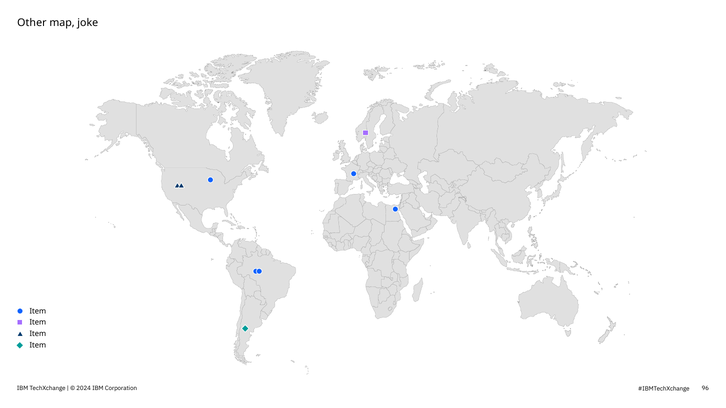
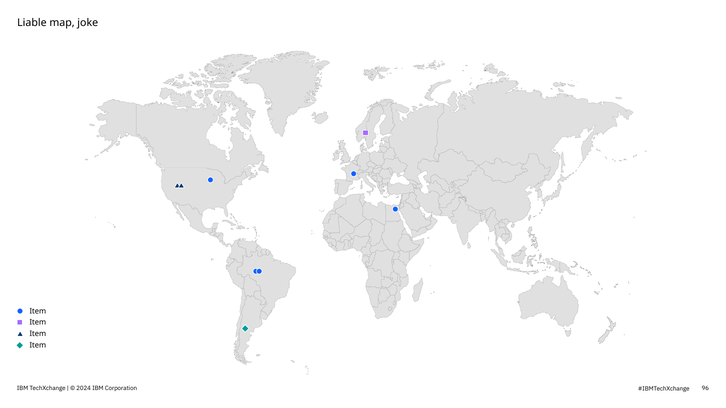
Other: Other -> Liable
